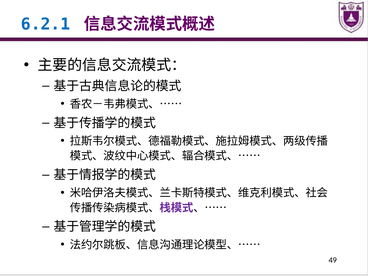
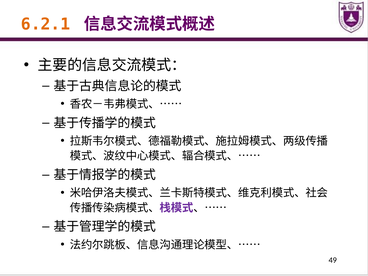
6.2.1 colour: blue -> orange
